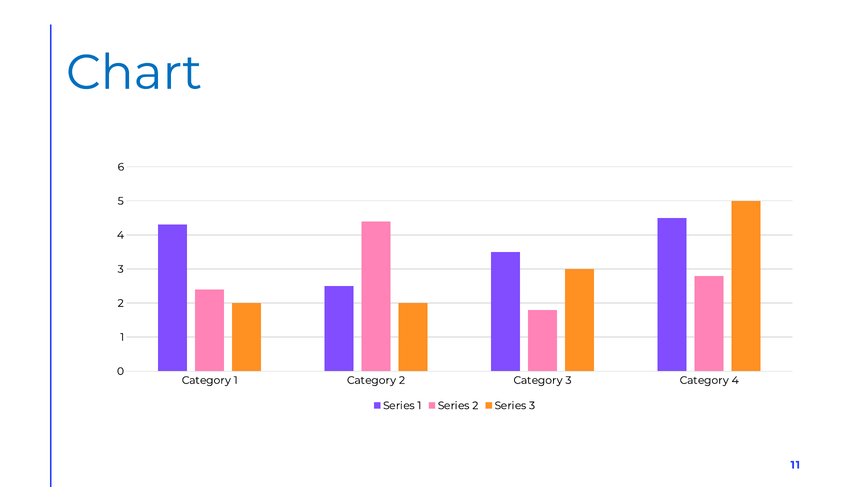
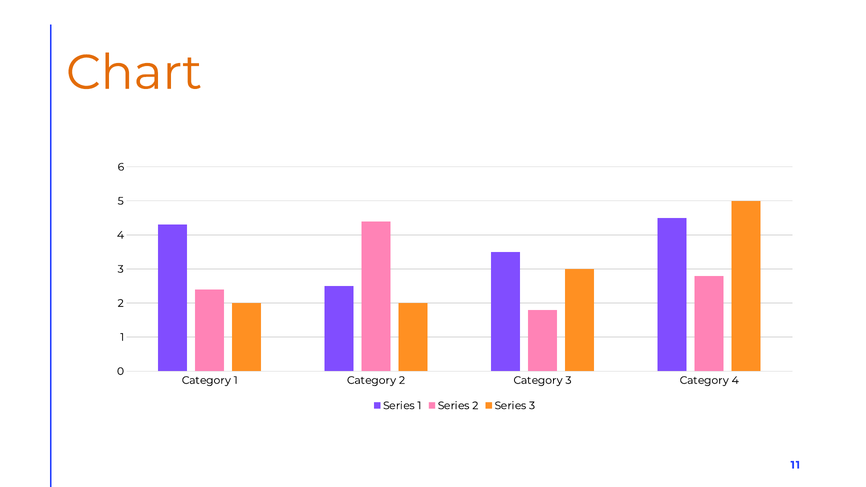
Chart colour: blue -> orange
